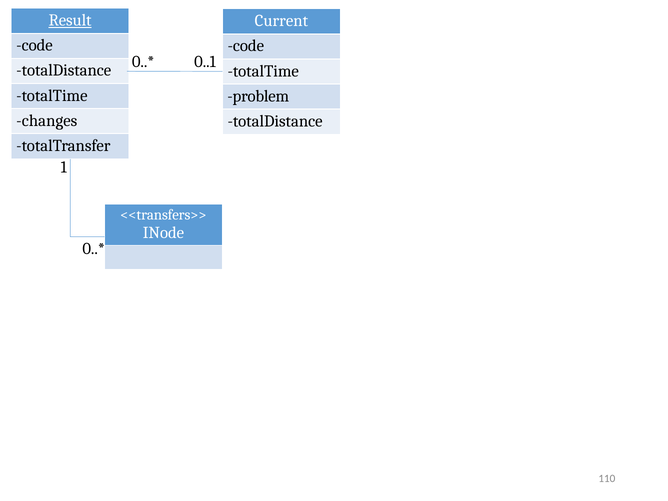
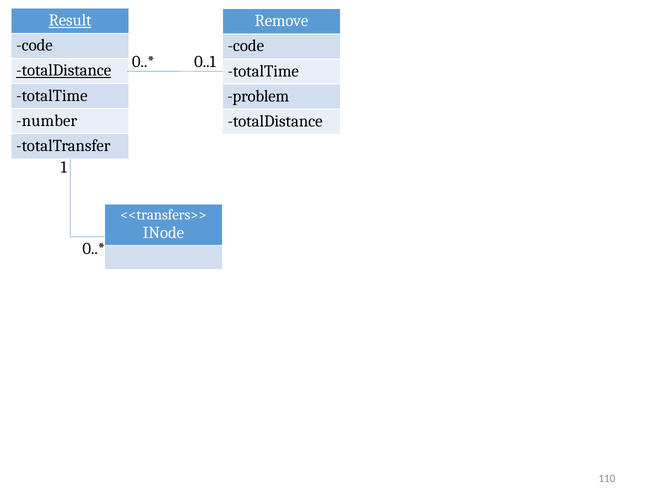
Current: Current -> Remove
totalDistance at (64, 70) underline: none -> present
changes: changes -> number
